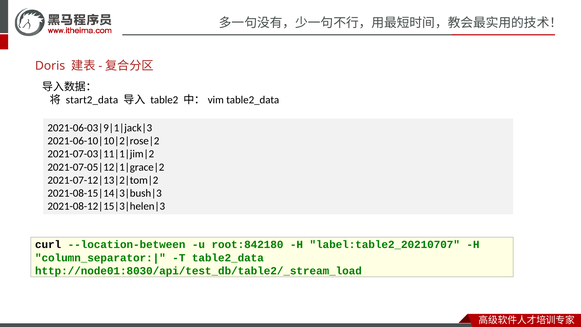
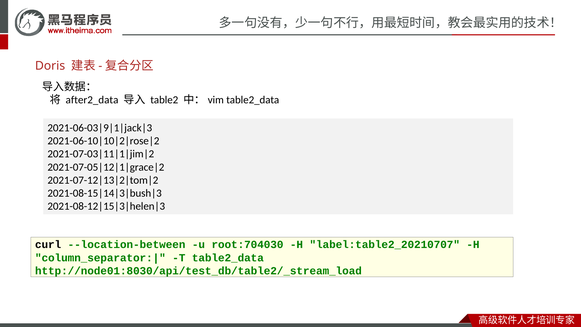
start2_data: start2_data -> after2_data
root:842180: root:842180 -> root:704030
